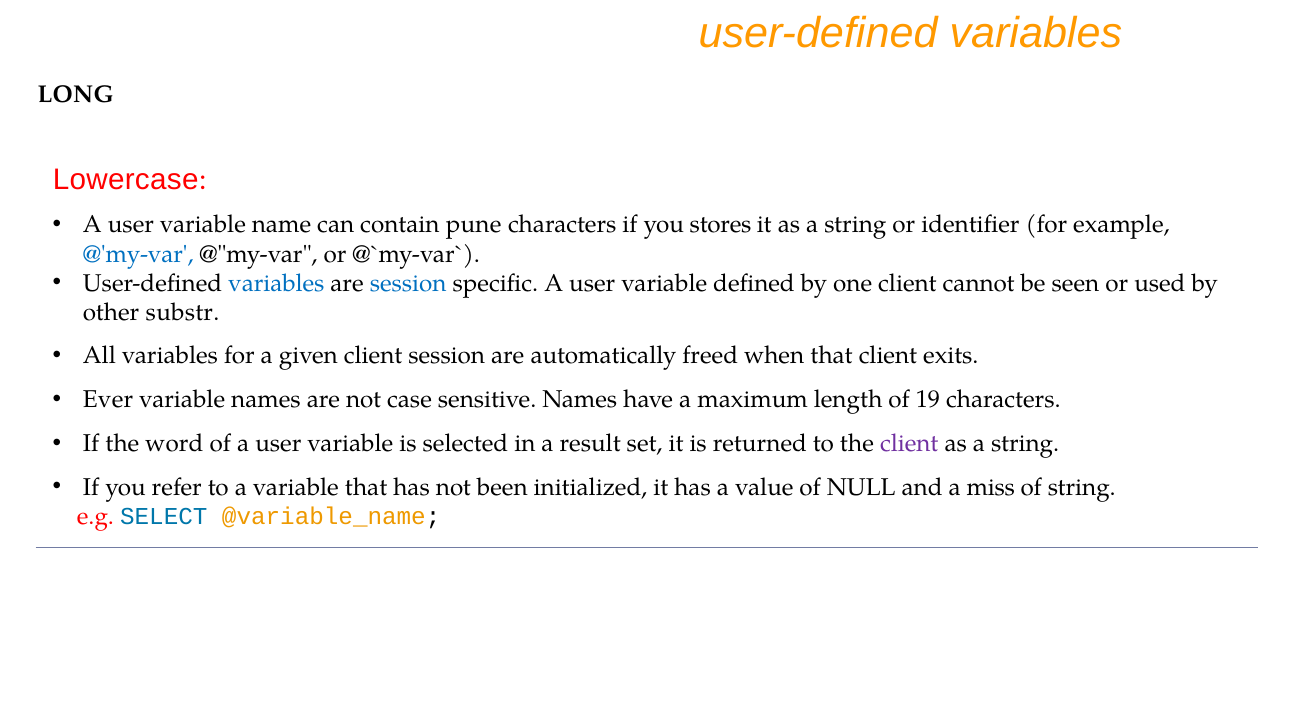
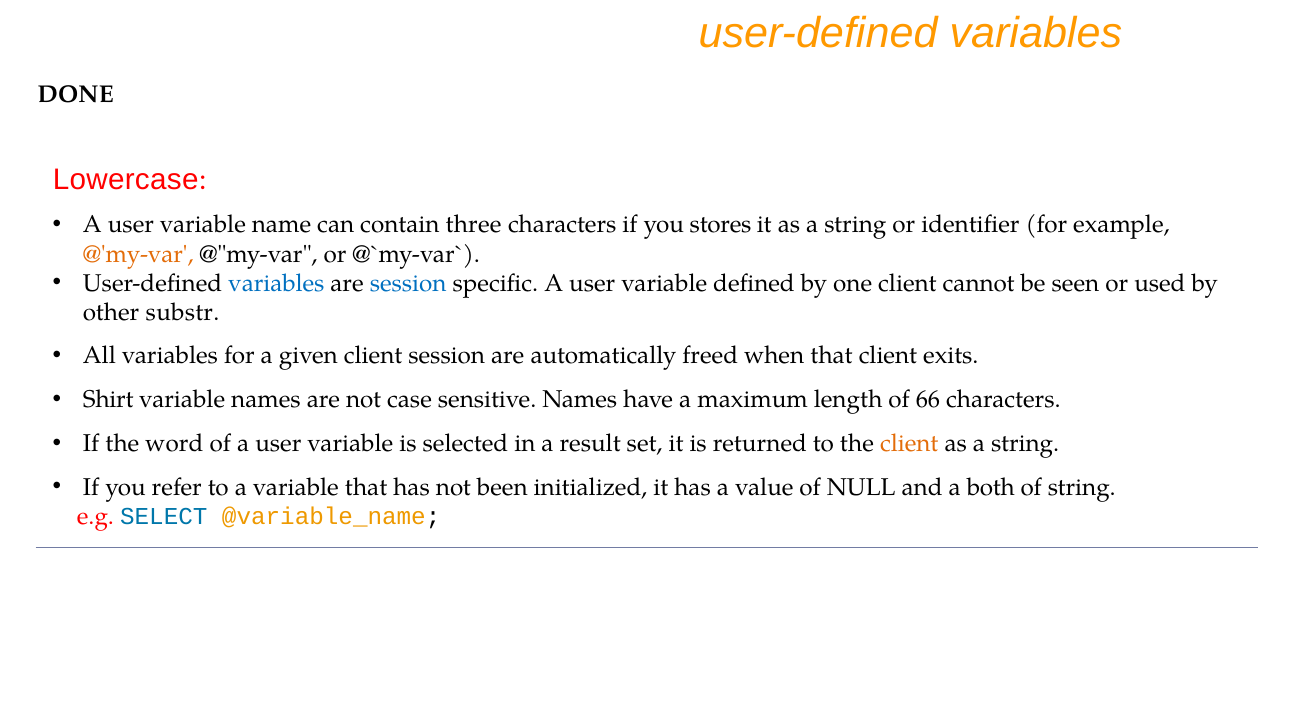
LONG: LONG -> DONE
pune: pune -> three
@'my-var colour: blue -> orange
Ever: Ever -> Shirt
19: 19 -> 66
client at (909, 443) colour: purple -> orange
miss: miss -> both
